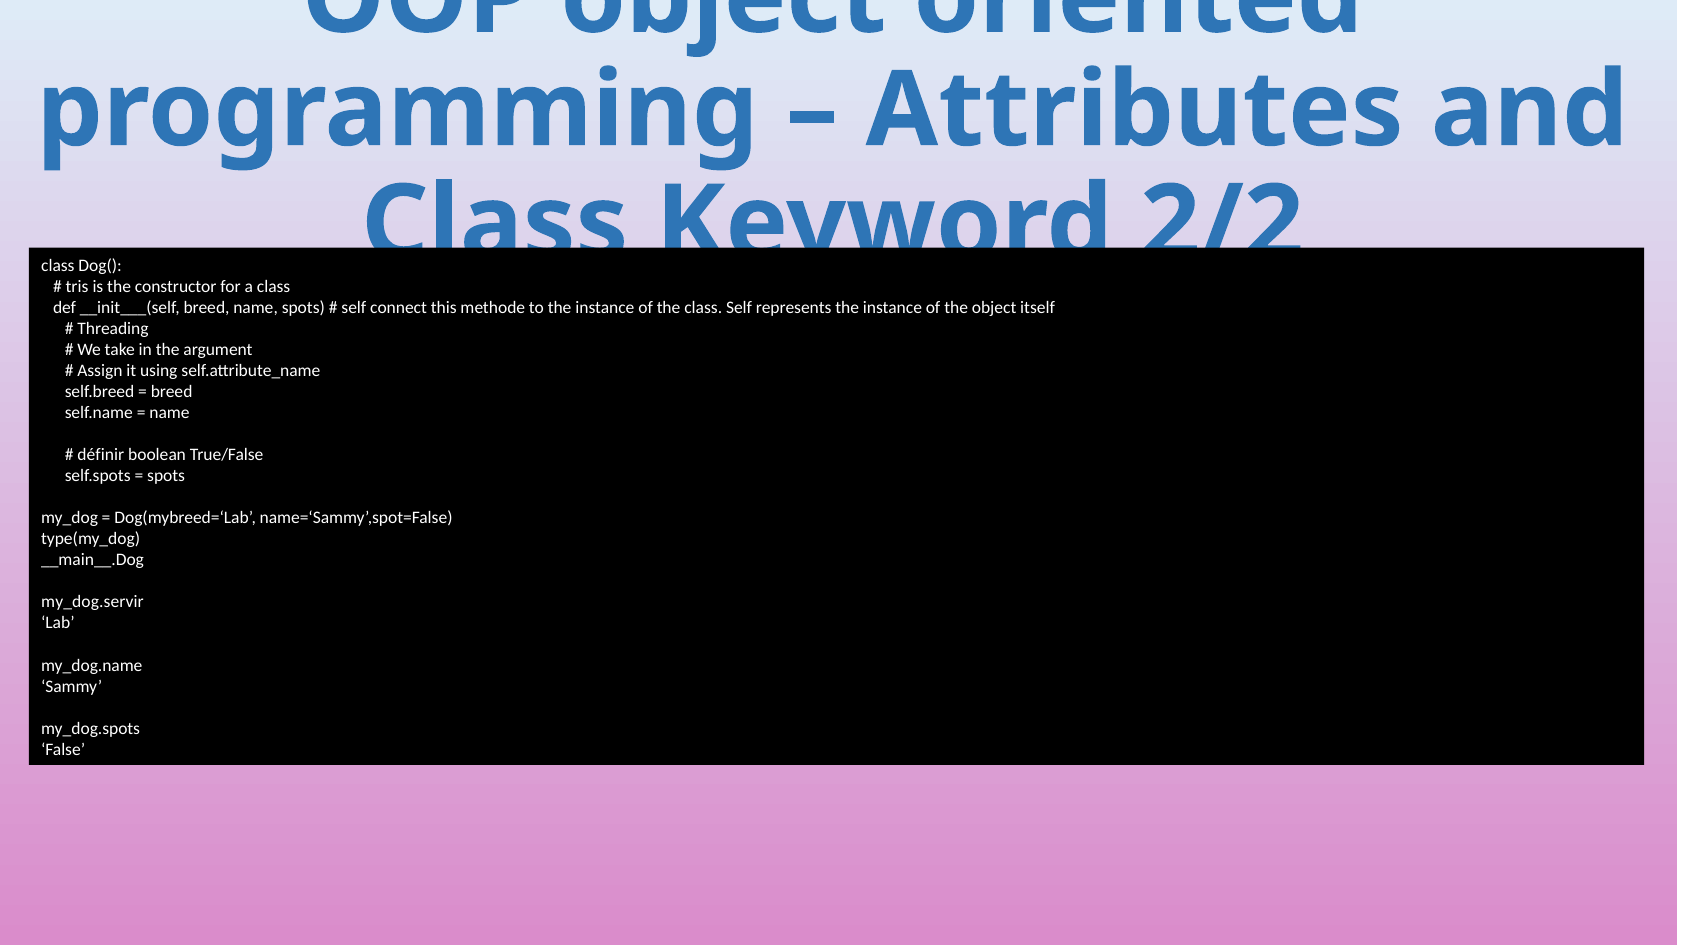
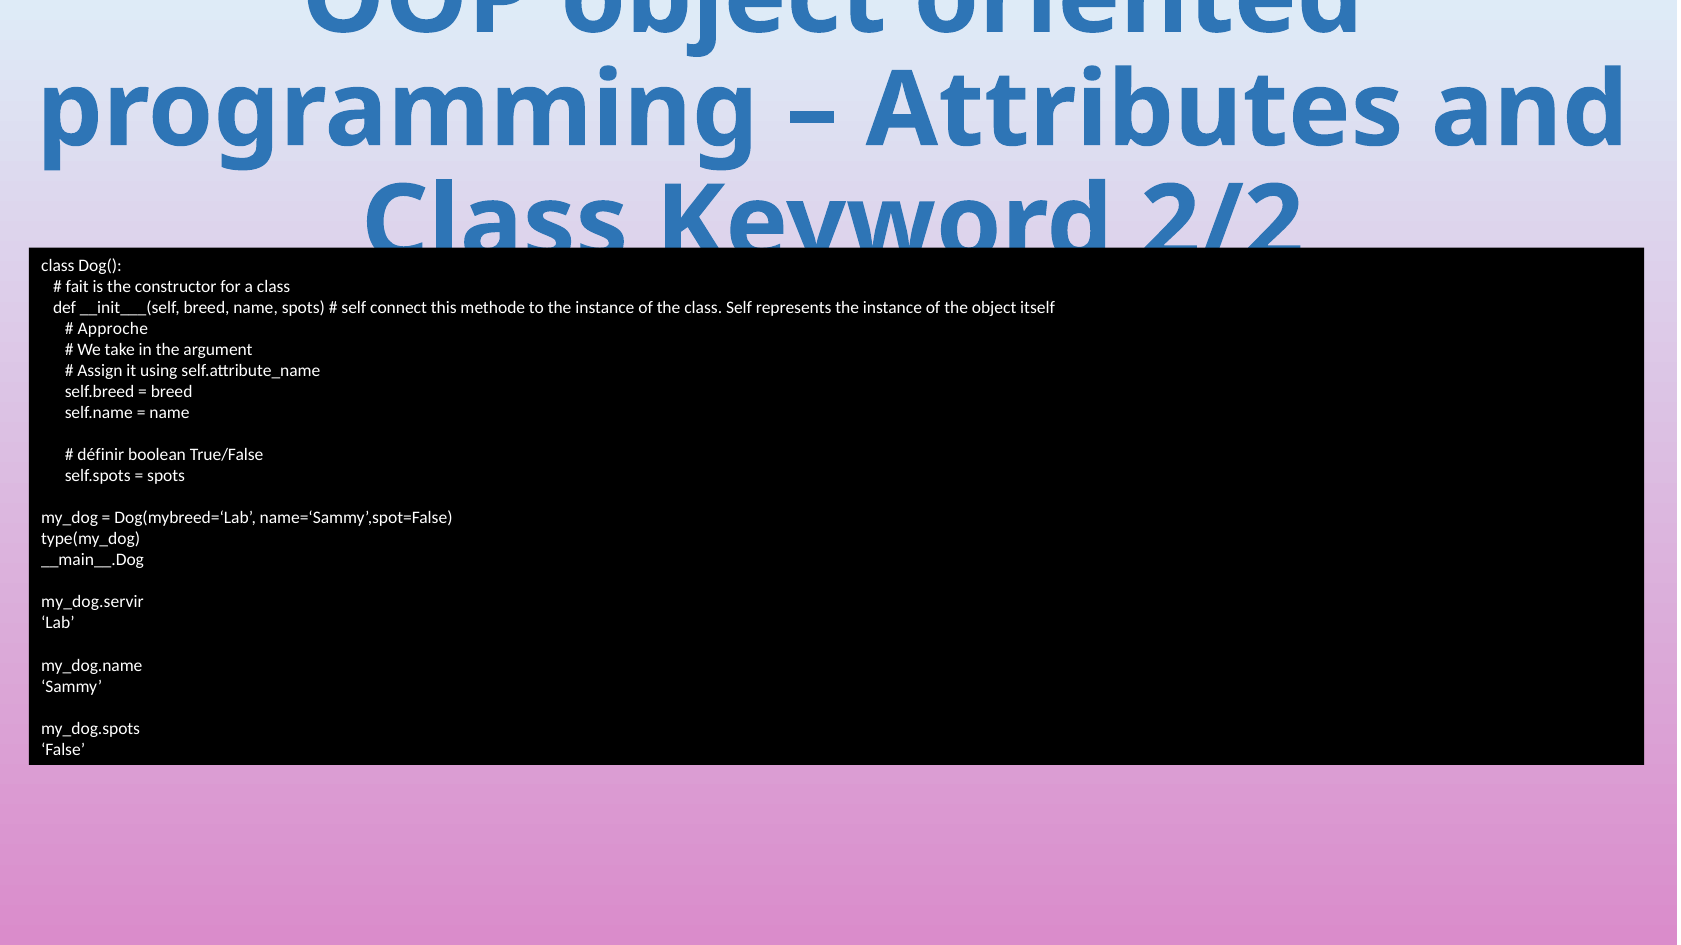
tris: tris -> fait
Threading: Threading -> Approche
